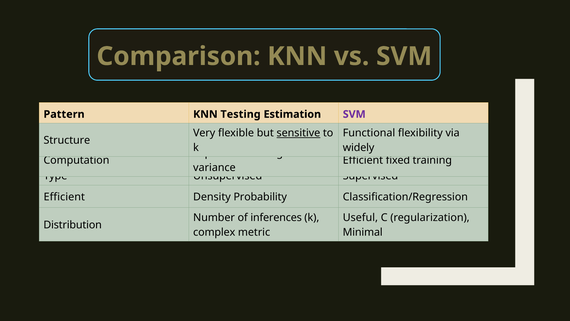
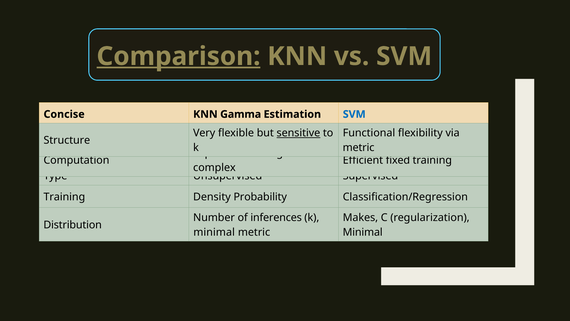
Comparison underline: none -> present
Pattern: Pattern -> Concise
Testing: Testing -> Gamma
SVM at (354, 114) colour: purple -> blue
widely at (359, 147): widely -> metric
variance: variance -> complex
Efficient at (64, 197): Efficient -> Training
Useful: Useful -> Makes
complex at (214, 232): complex -> minimal
